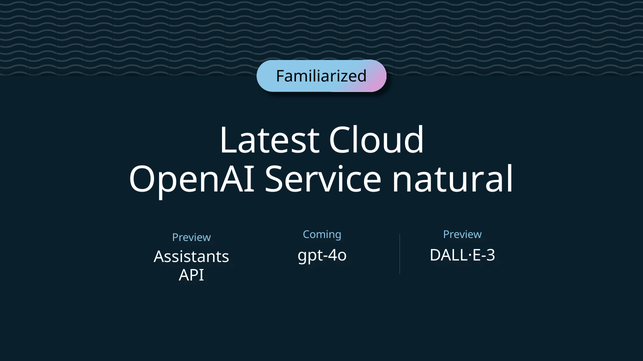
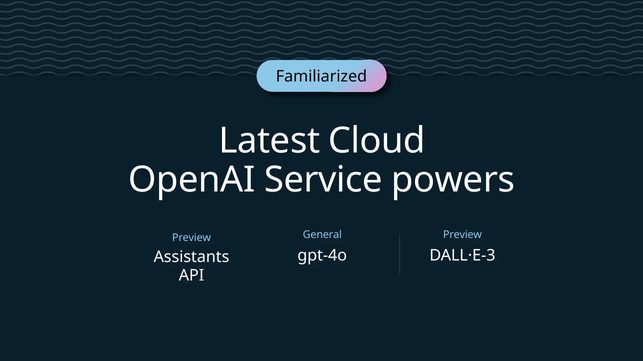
natural: natural -> powers
Coming: Coming -> General
